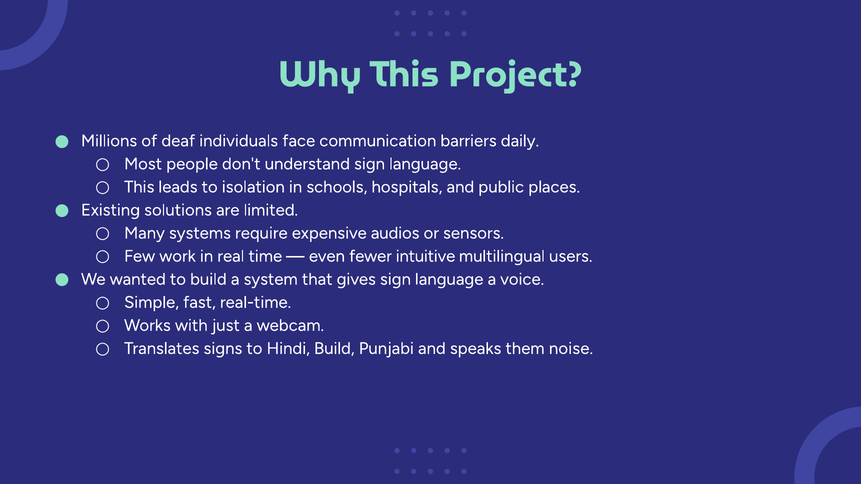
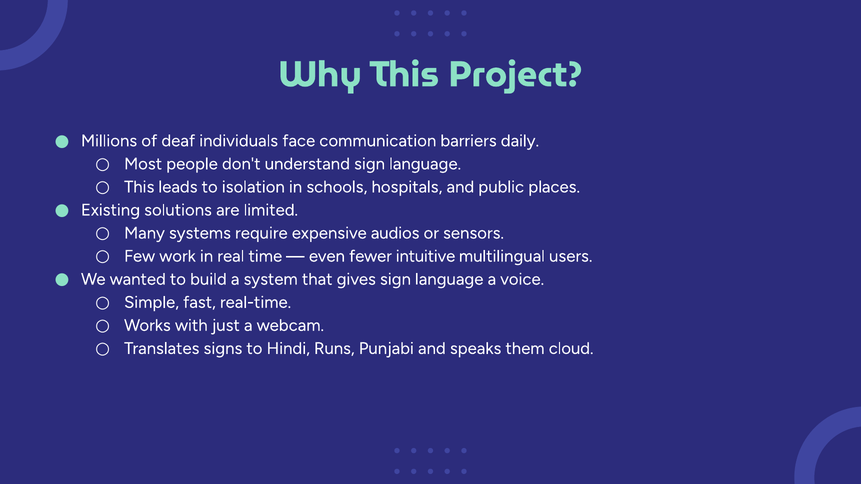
Hindi Build: Build -> Runs
noise: noise -> cloud
